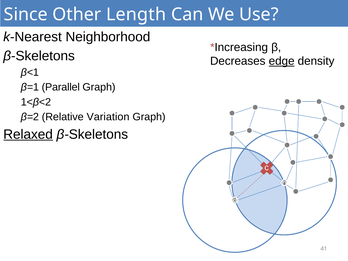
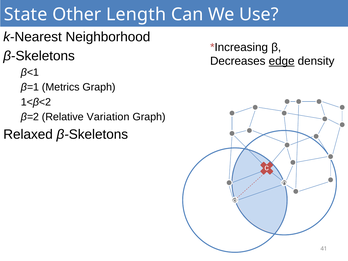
Since: Since -> State
Parallel: Parallel -> Metrics
Relaxed underline: present -> none
